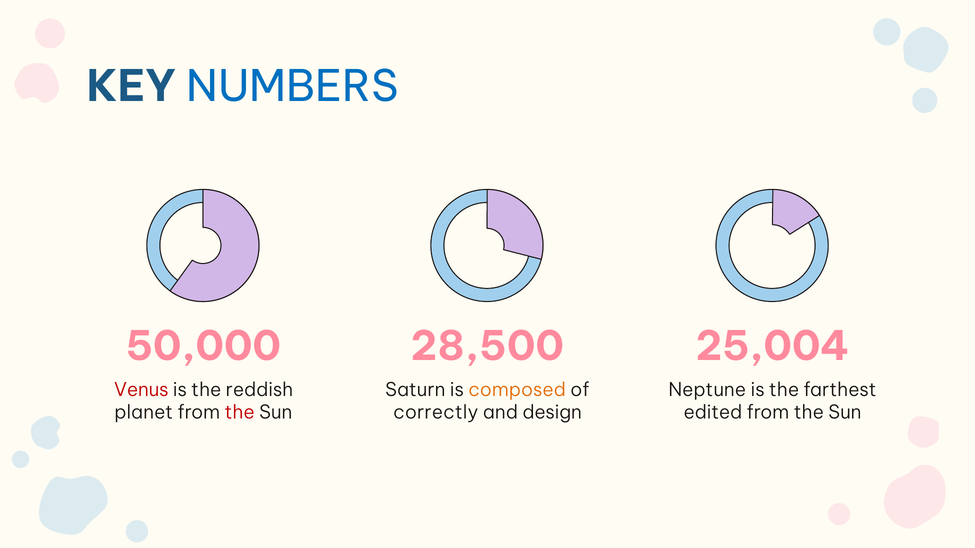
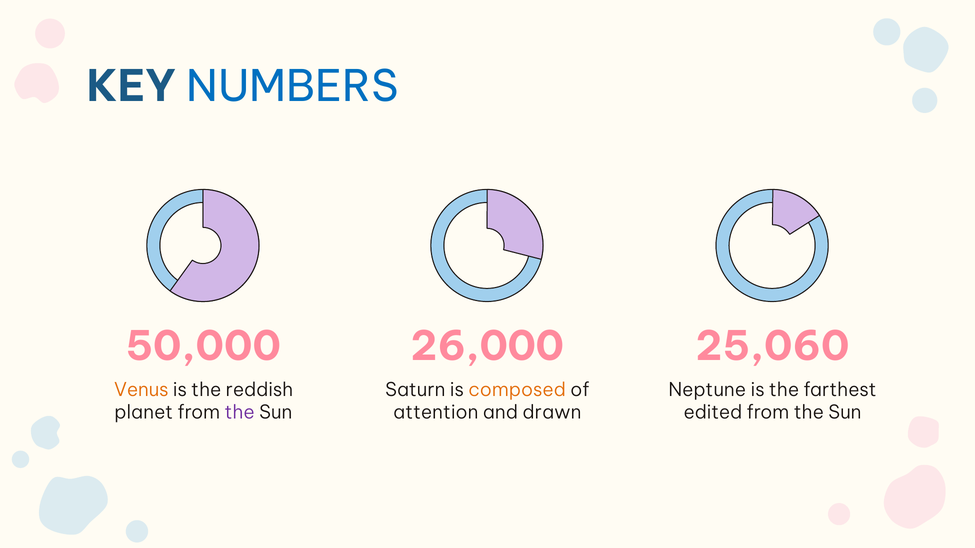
25,004: 25,004 -> 25,060
28,500: 28,500 -> 26,000
Venus colour: red -> orange
the at (240, 413) colour: red -> purple
correctly: correctly -> attention
design: design -> drawn
